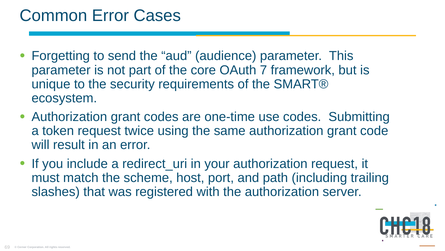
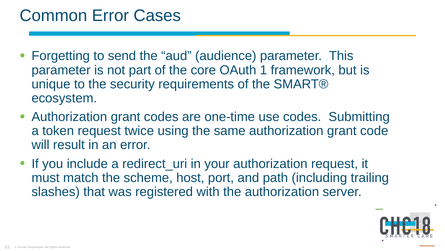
7: 7 -> 1
